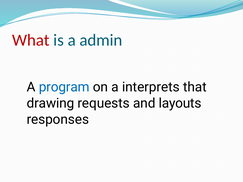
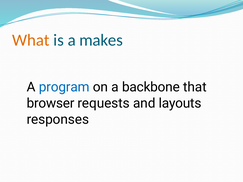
What colour: red -> orange
admin: admin -> makes
interprets: interprets -> backbone
drawing: drawing -> browser
